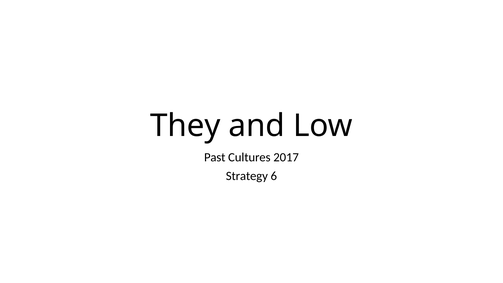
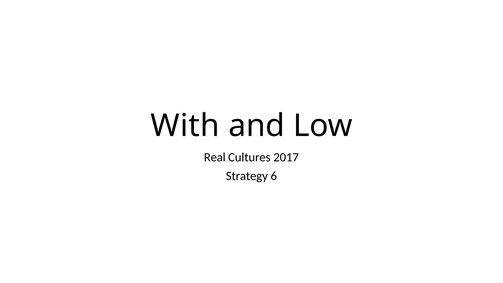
They: They -> With
Past: Past -> Real
